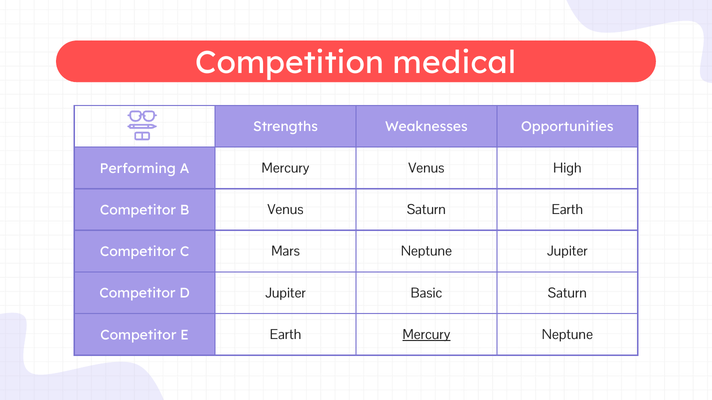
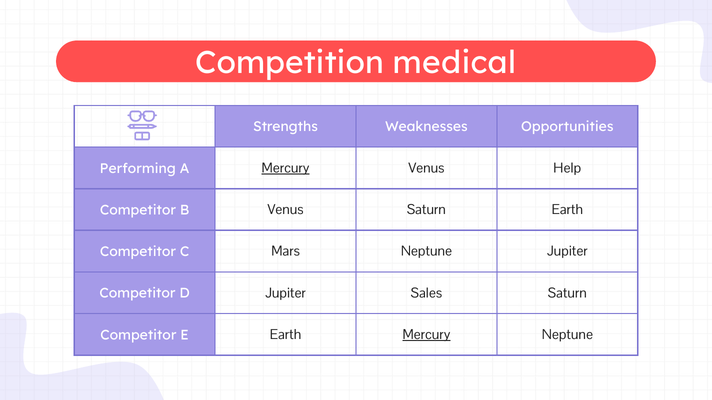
Mercury at (286, 168) underline: none -> present
High: High -> Help
Basic: Basic -> Sales
